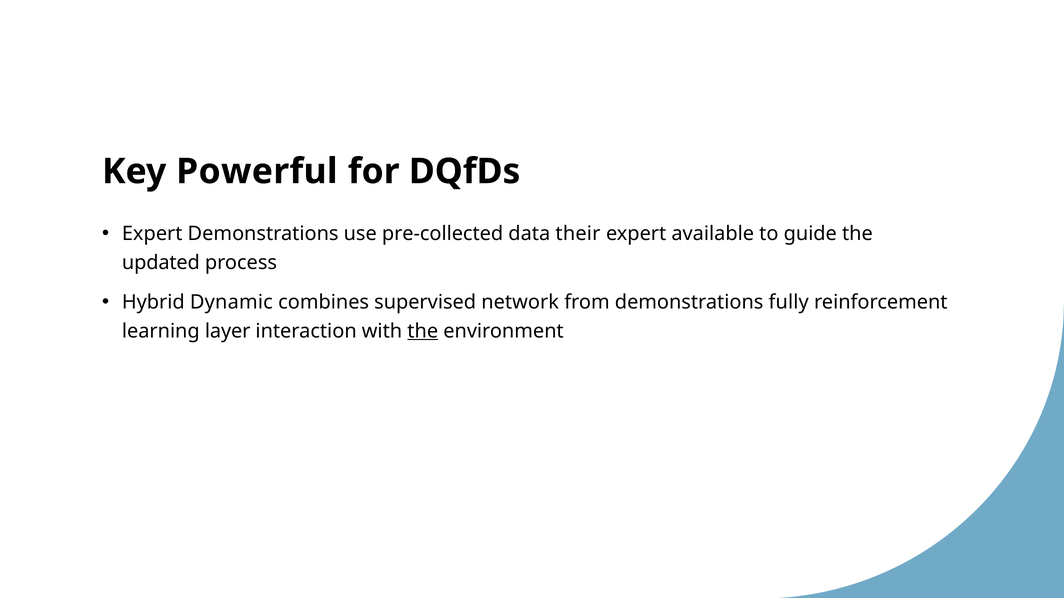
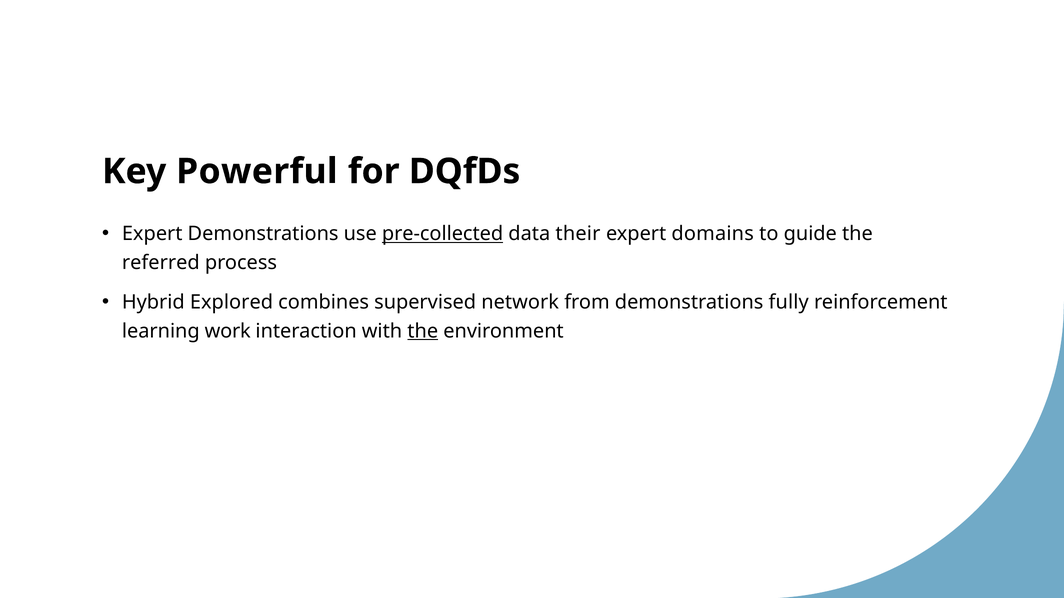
pre-collected underline: none -> present
available: available -> domains
updated: updated -> referred
Dynamic: Dynamic -> Explored
layer: layer -> work
